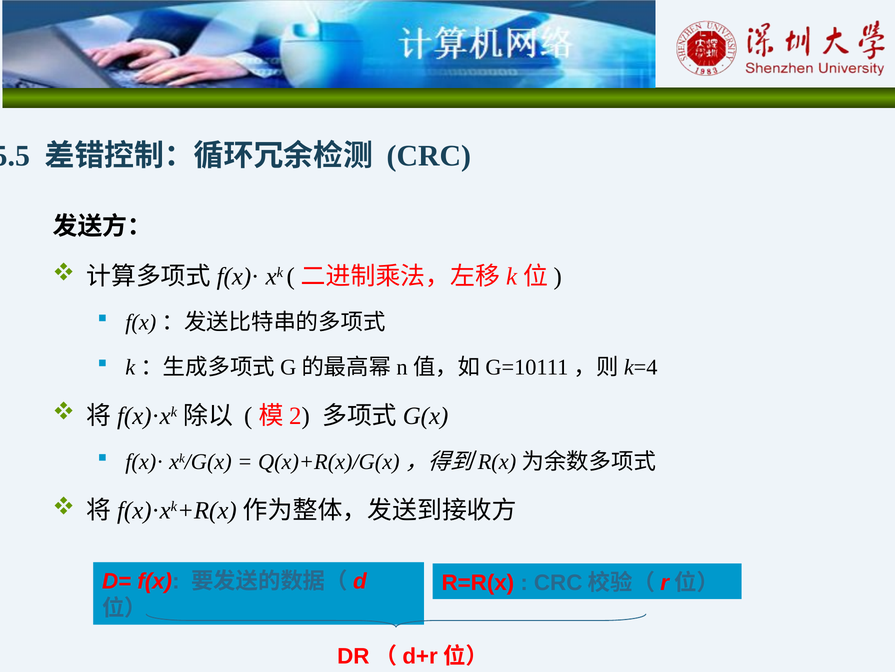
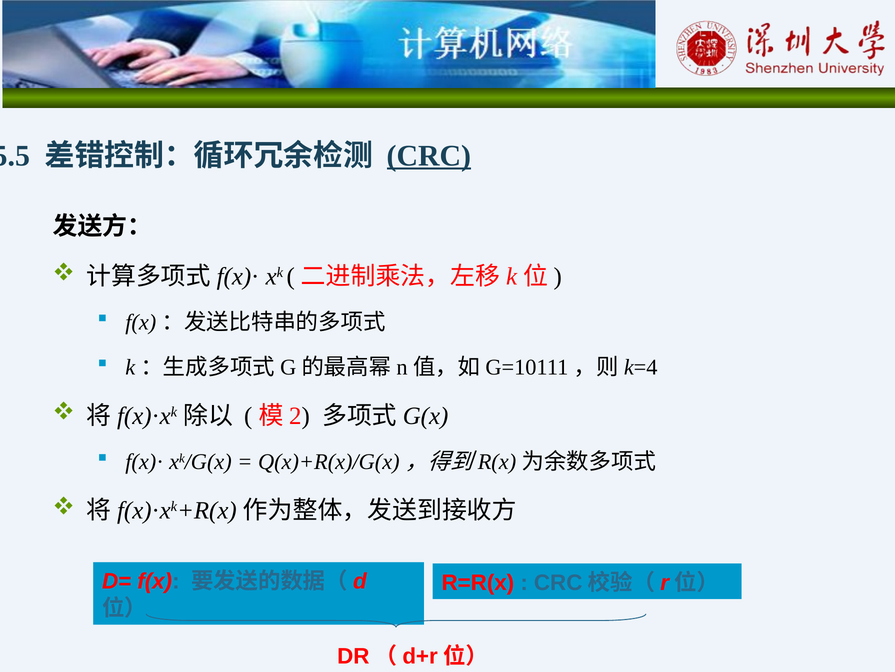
CRC underline: none -> present
